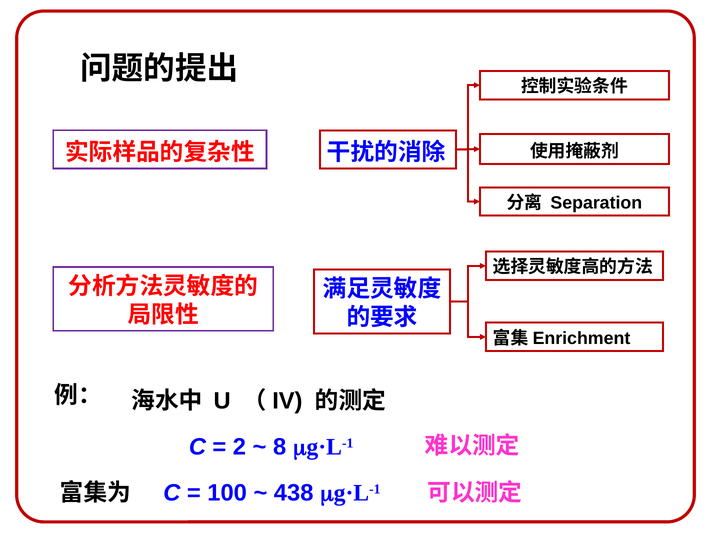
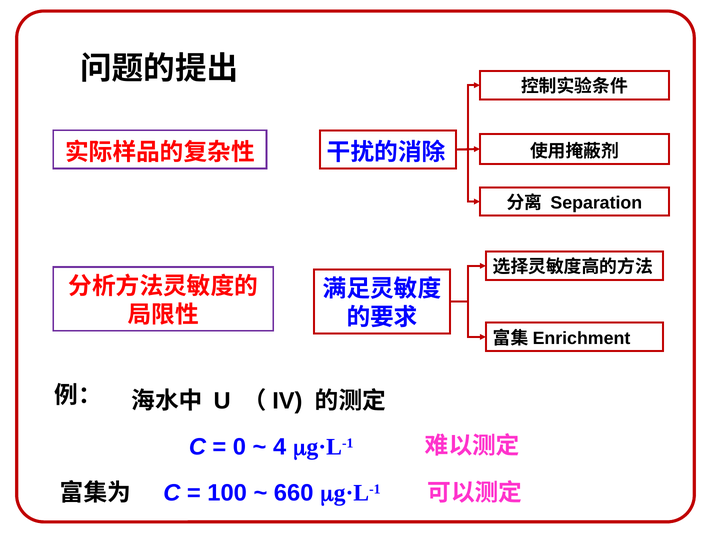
2: 2 -> 0
8: 8 -> 4
438: 438 -> 660
